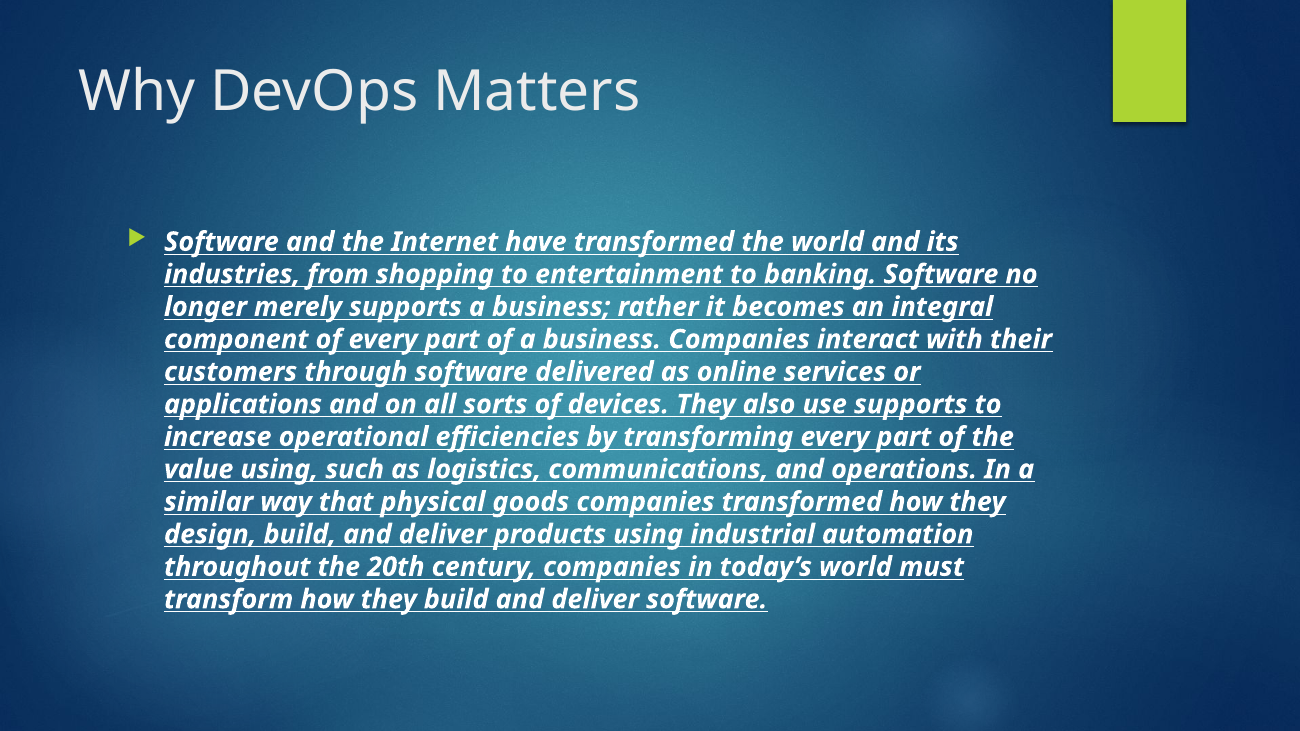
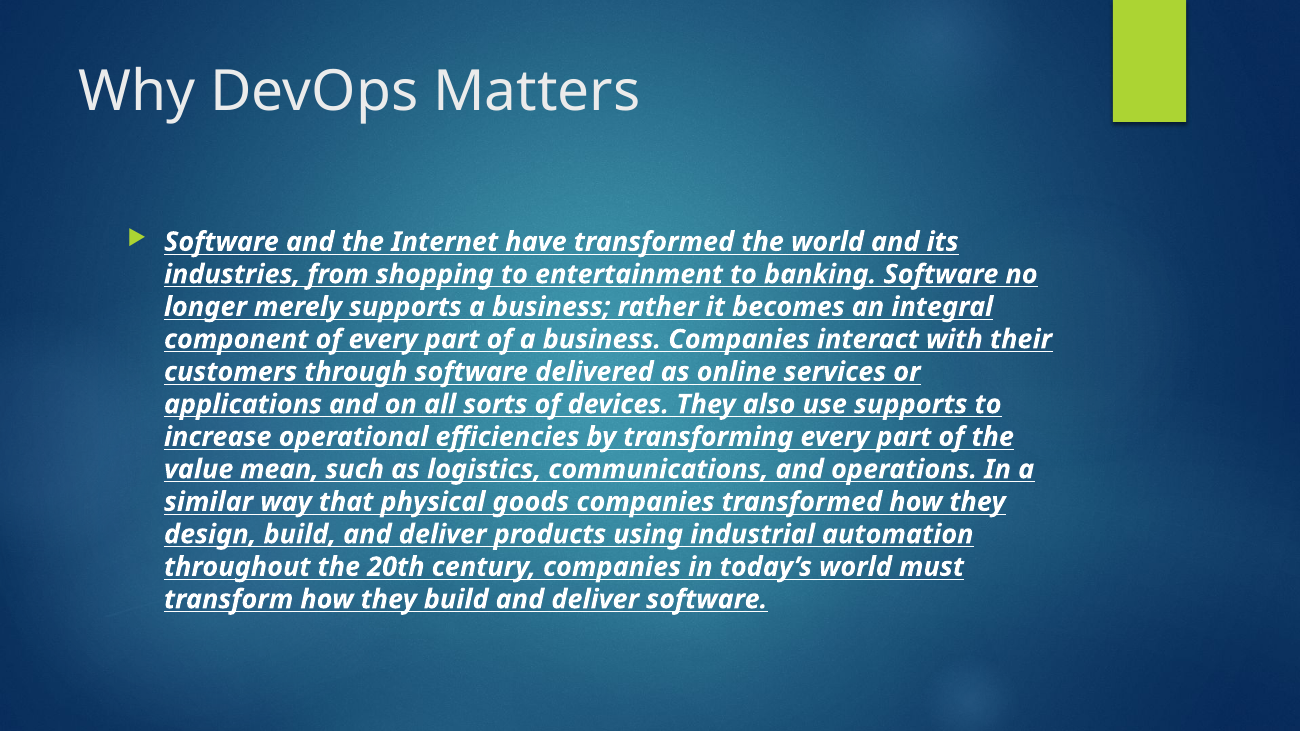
value using: using -> mean
